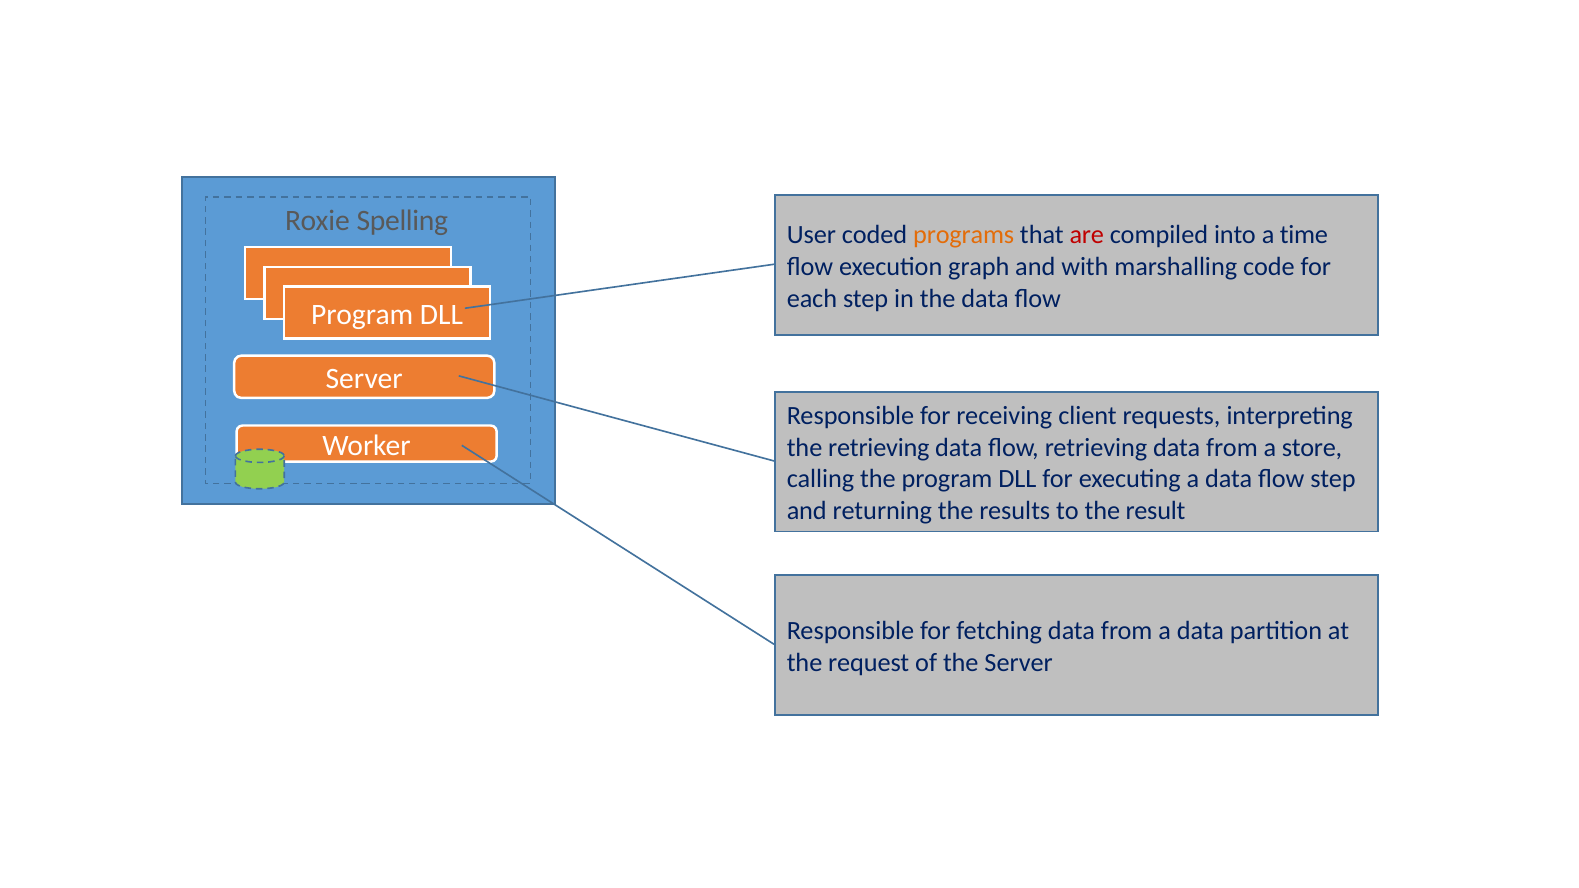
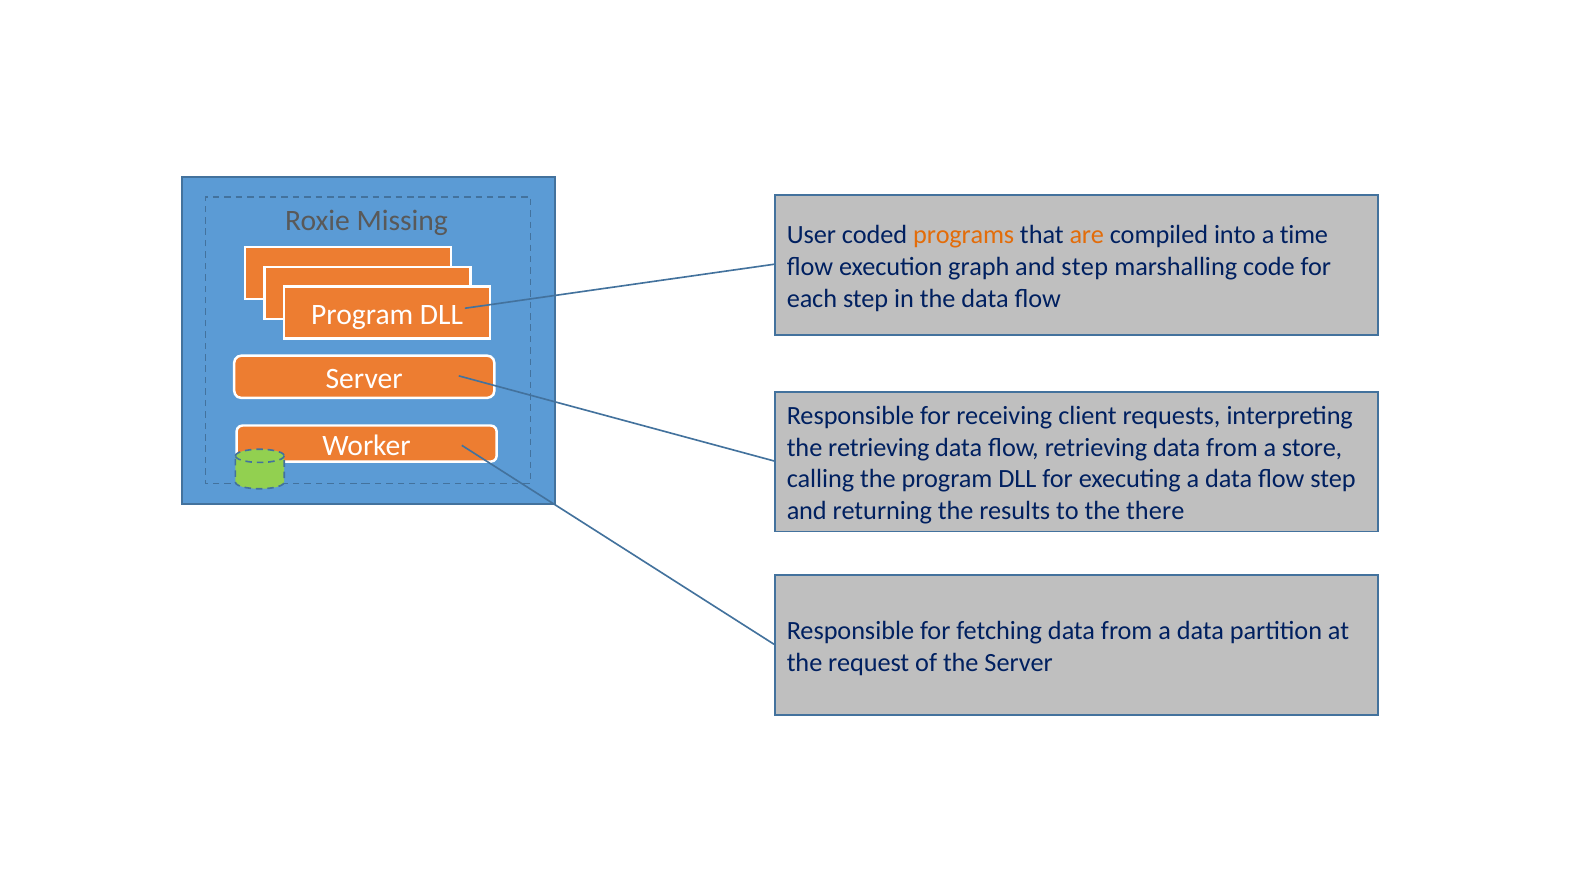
Spelling: Spelling -> Missing
are colour: red -> orange
and with: with -> step
result: result -> there
